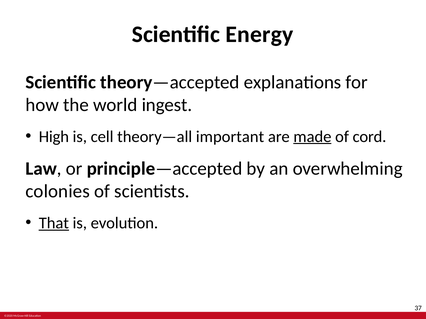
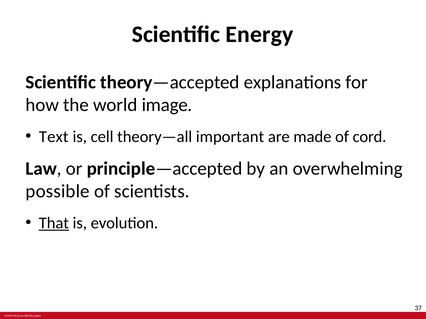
ingest: ingest -> image
High: High -> Text
made underline: present -> none
colonies: colonies -> possible
